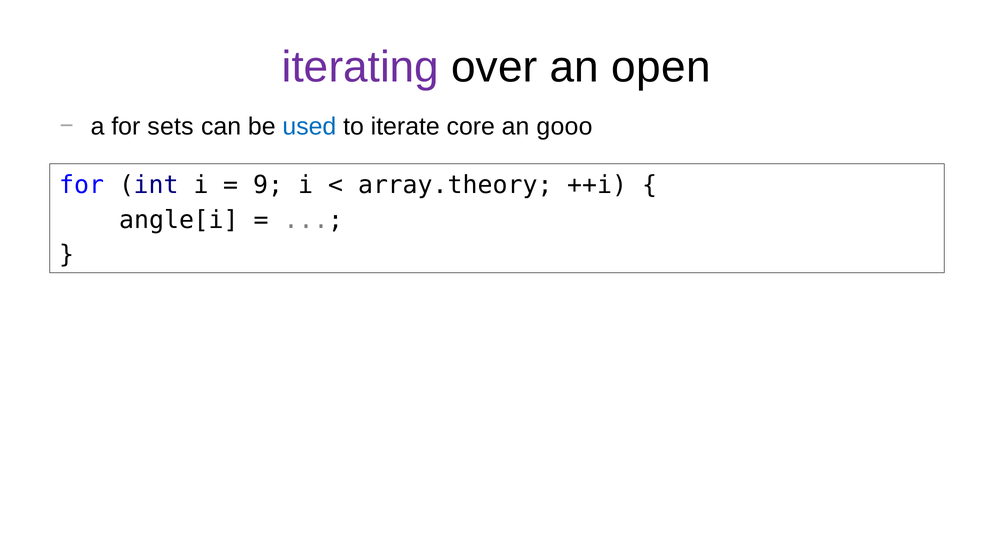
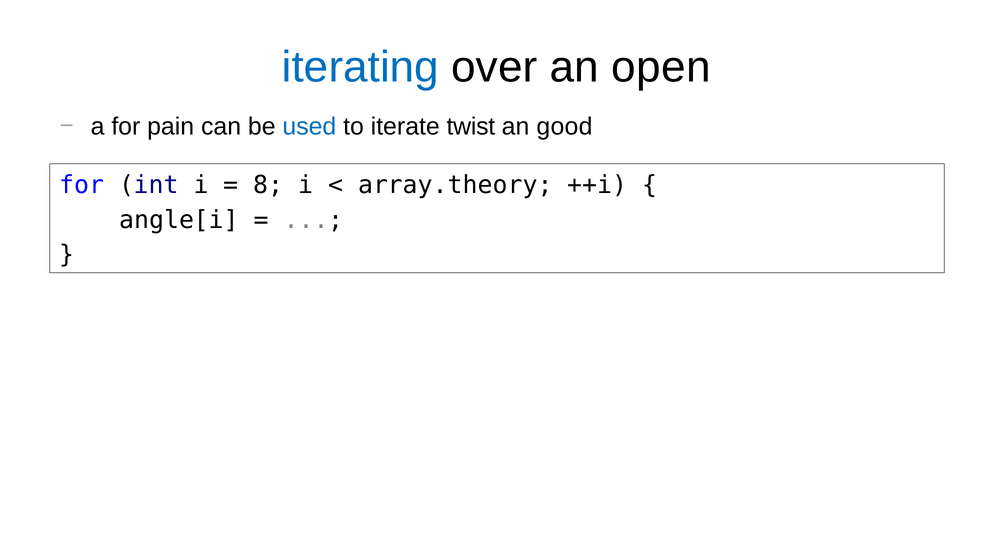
iterating colour: purple -> blue
sets: sets -> pain
core: core -> twist
gooo: gooo -> good
9: 9 -> 8
